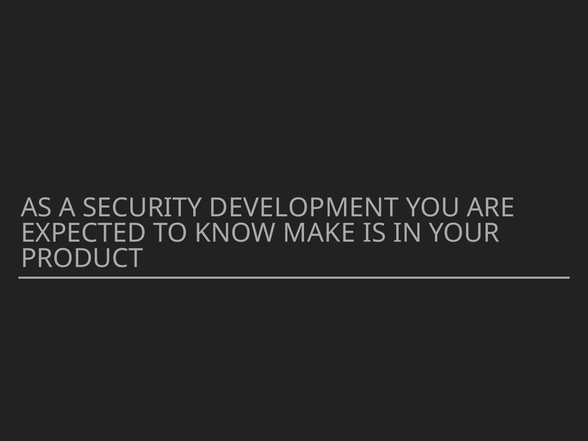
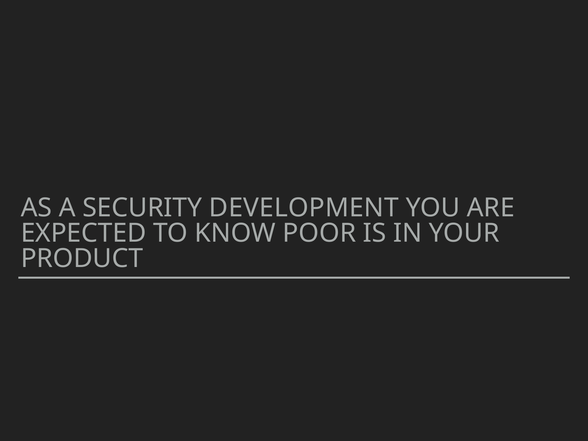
MAKE: MAKE -> POOR
